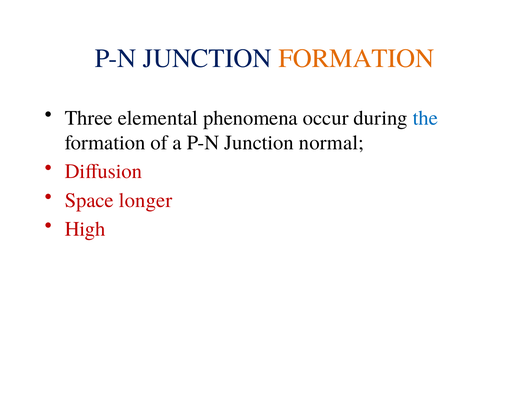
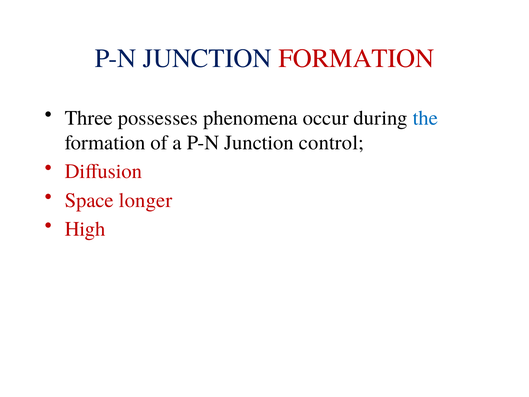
FORMATION at (356, 58) colour: orange -> red
elemental: elemental -> possesses
normal: normal -> control
